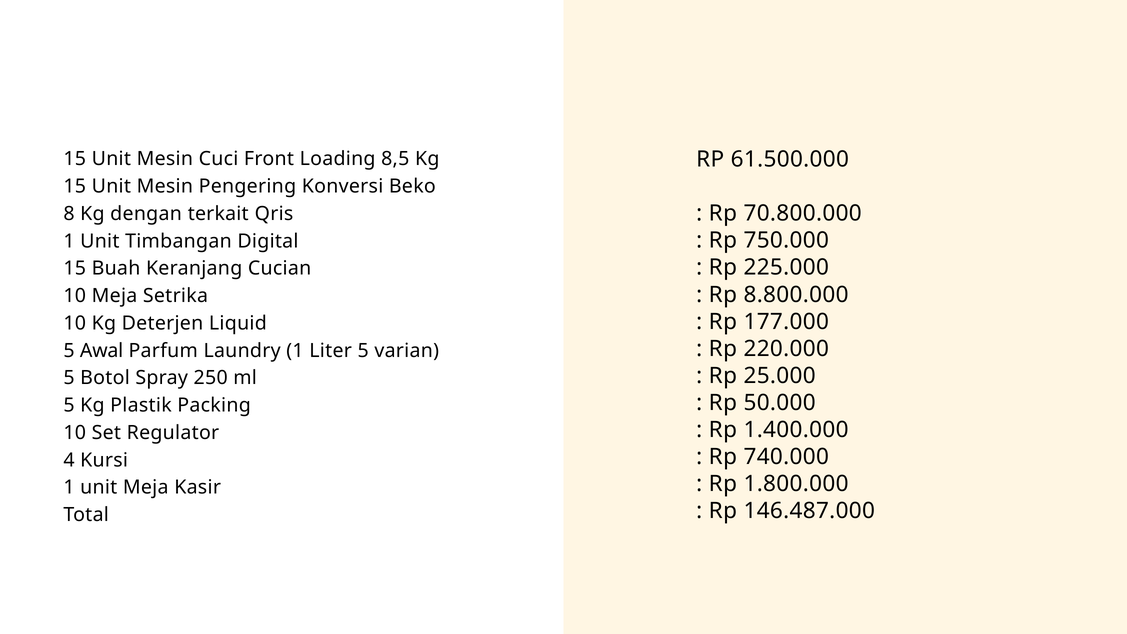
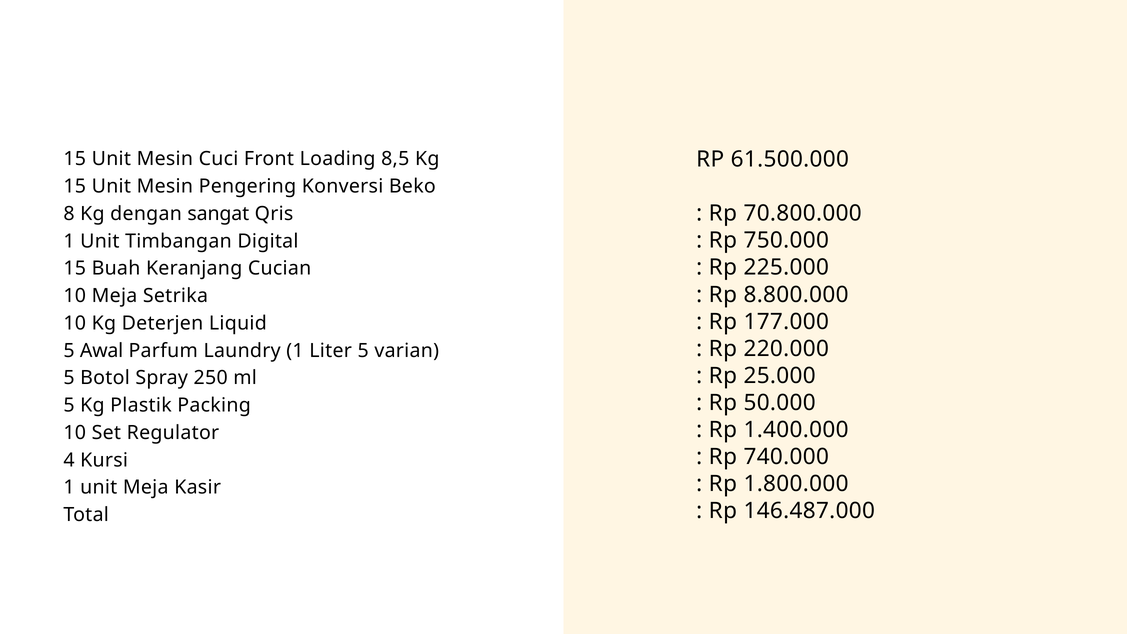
terkait: terkait -> sangat
